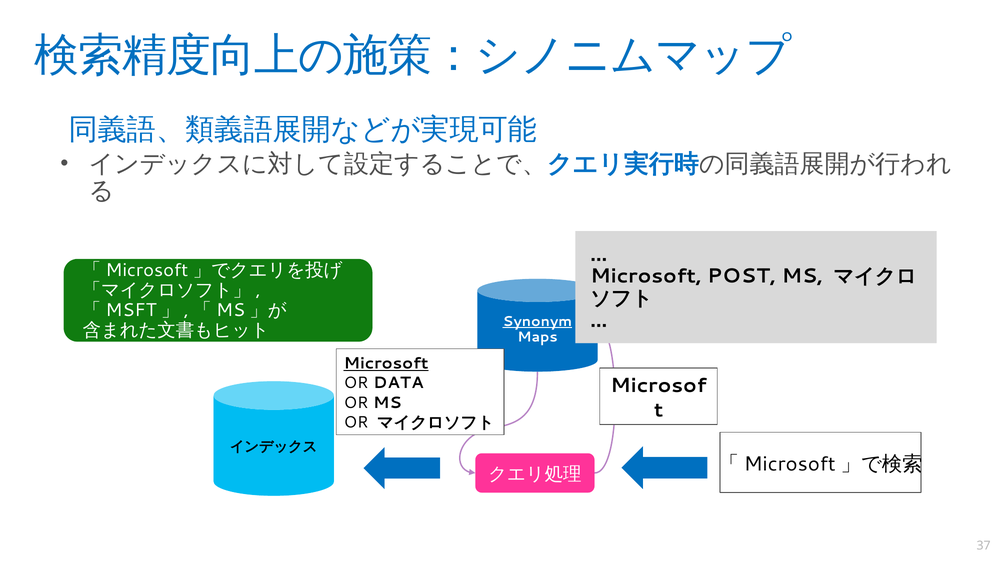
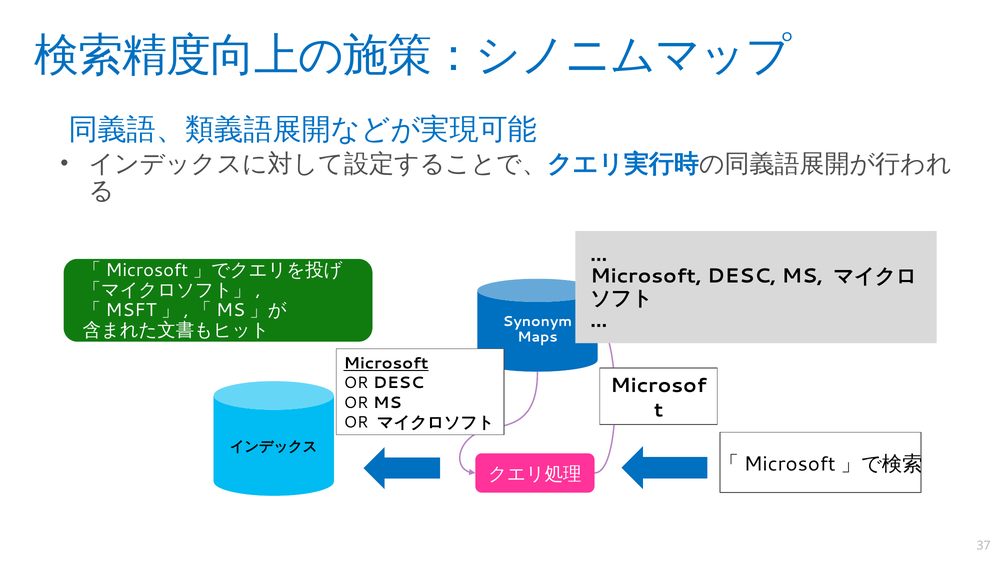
Microsoft POST: POST -> DESC
Synonym underline: present -> none
OR DATA: DATA -> DESC
